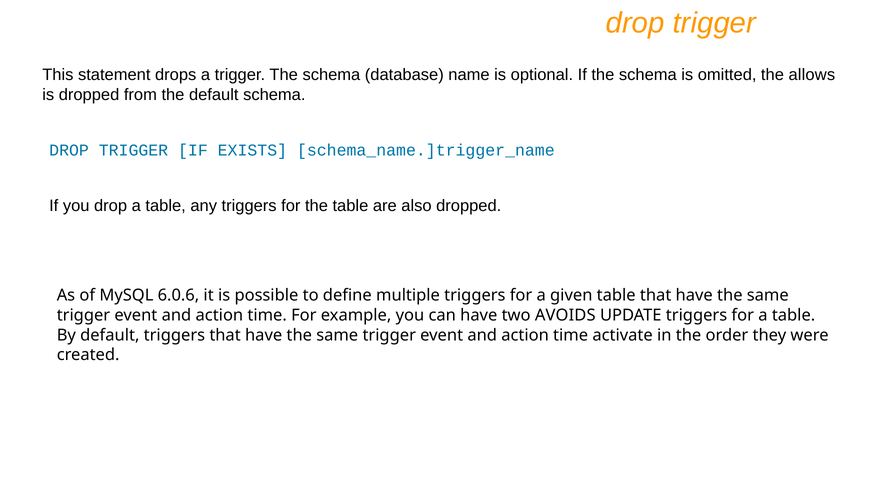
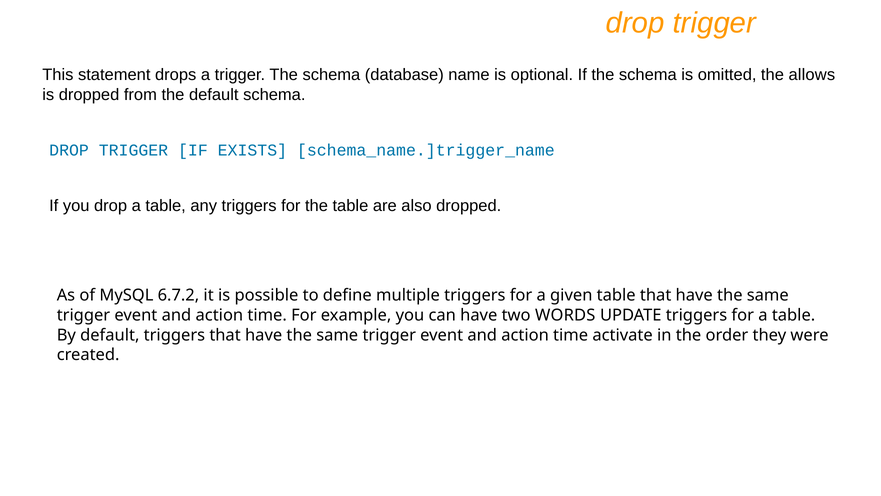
6.0.6: 6.0.6 -> 6.7.2
AVOIDS: AVOIDS -> WORDS
